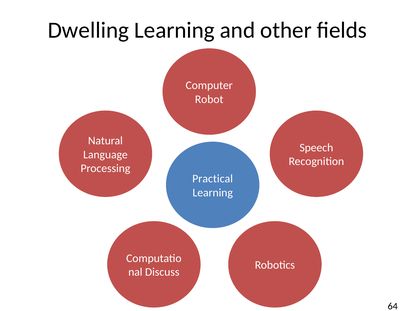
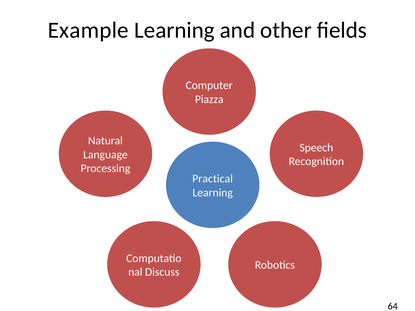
Dwelling: Dwelling -> Example
Robot: Robot -> Piazza
